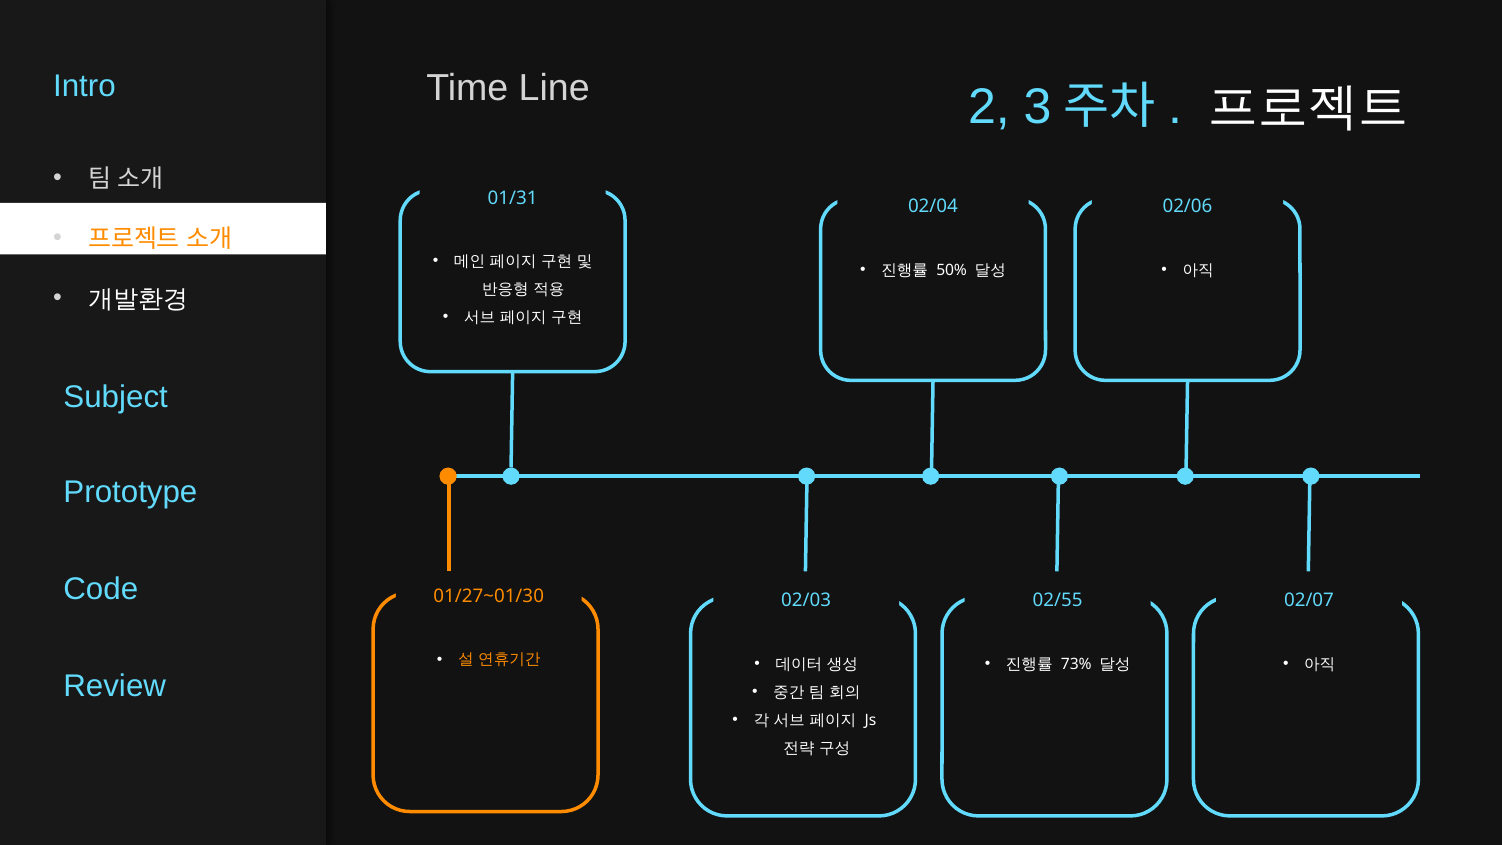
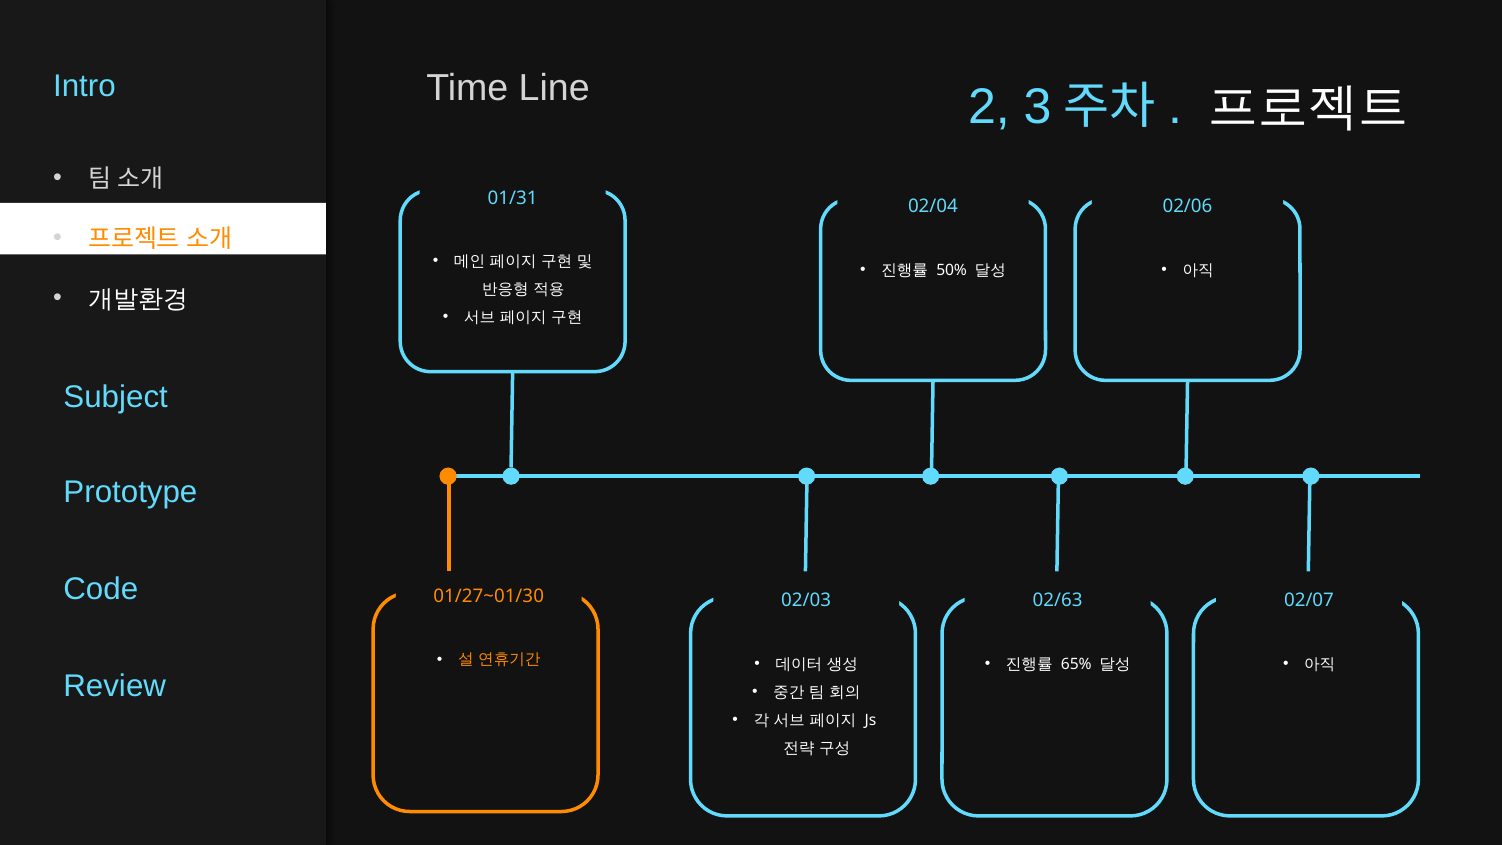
02/55: 02/55 -> 02/63
73%: 73% -> 65%
